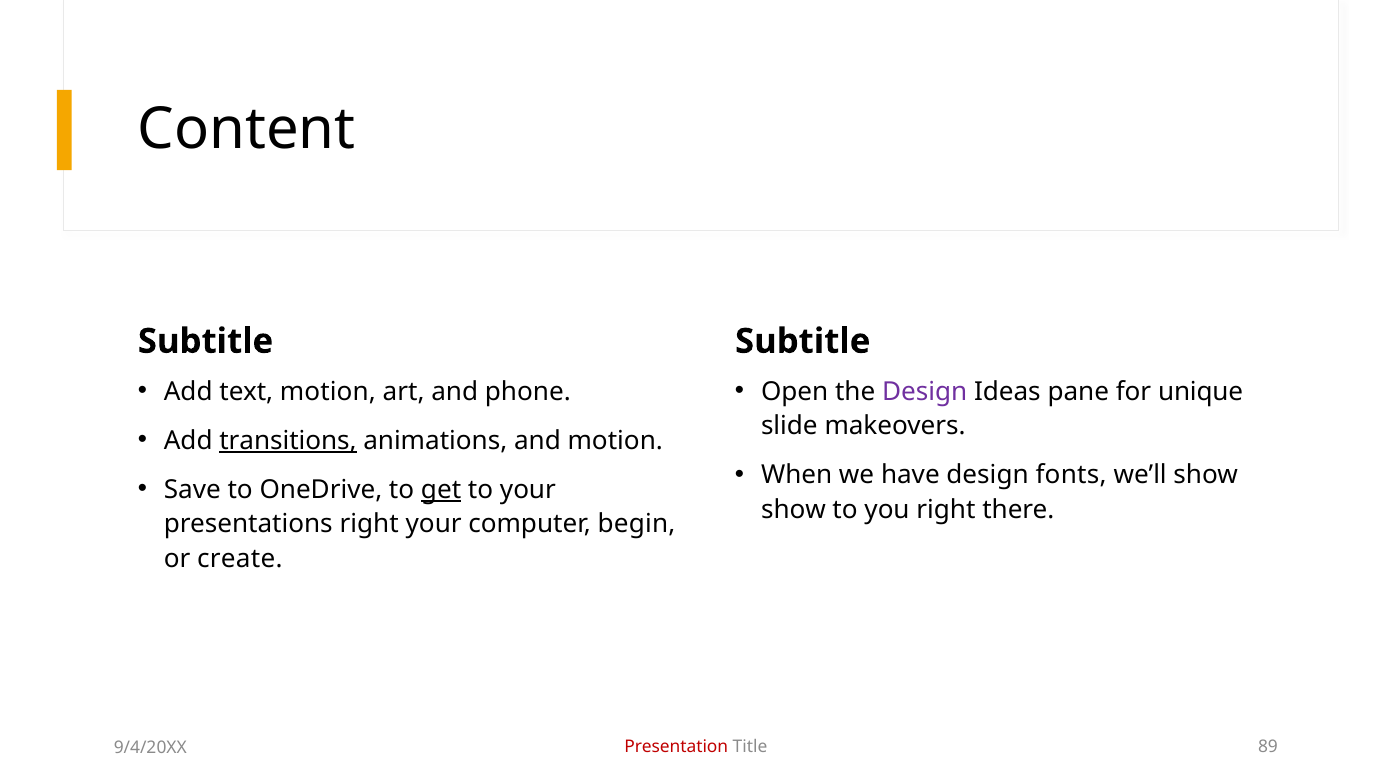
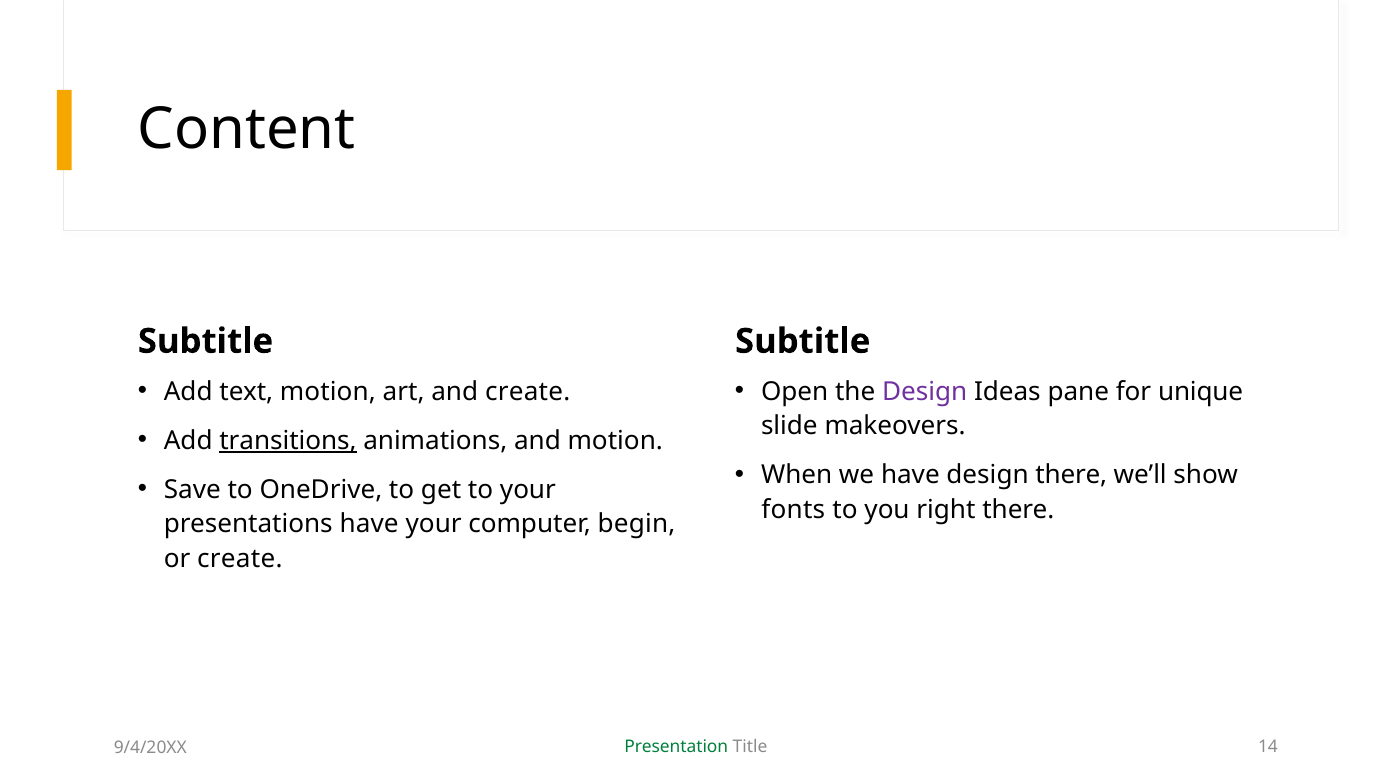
and phone: phone -> create
design fonts: fonts -> there
get underline: present -> none
show at (793, 509): show -> fonts
presentations right: right -> have
Presentation colour: red -> green
89: 89 -> 14
